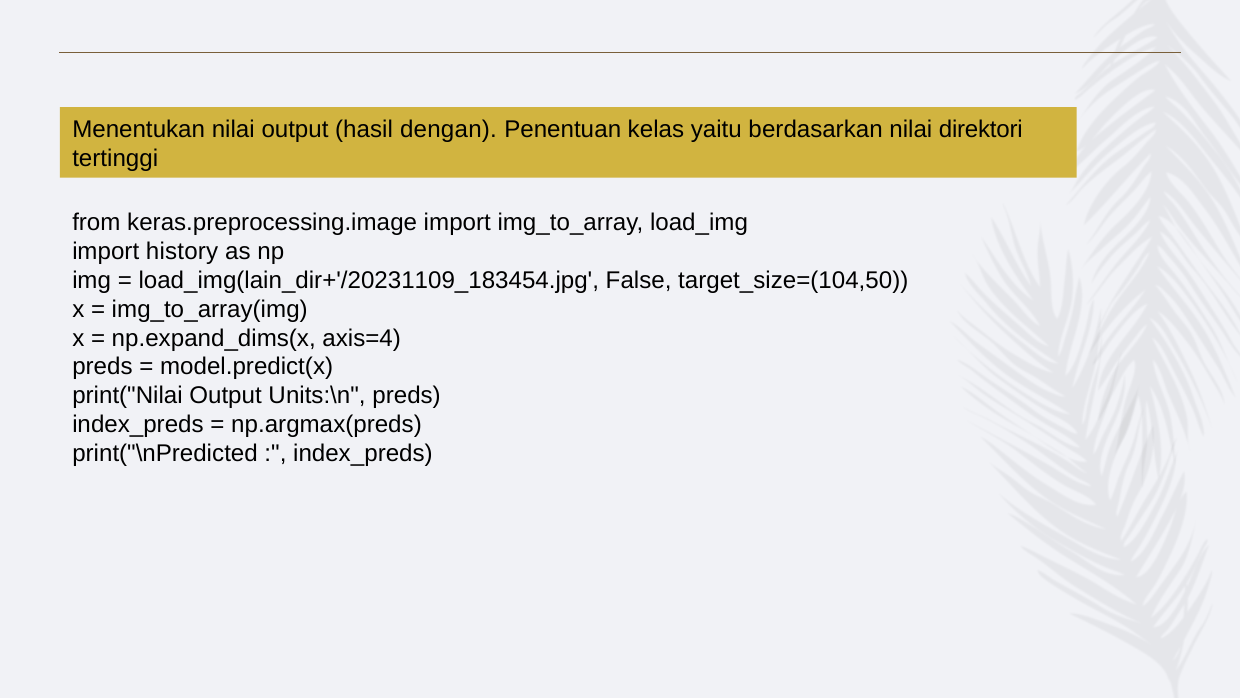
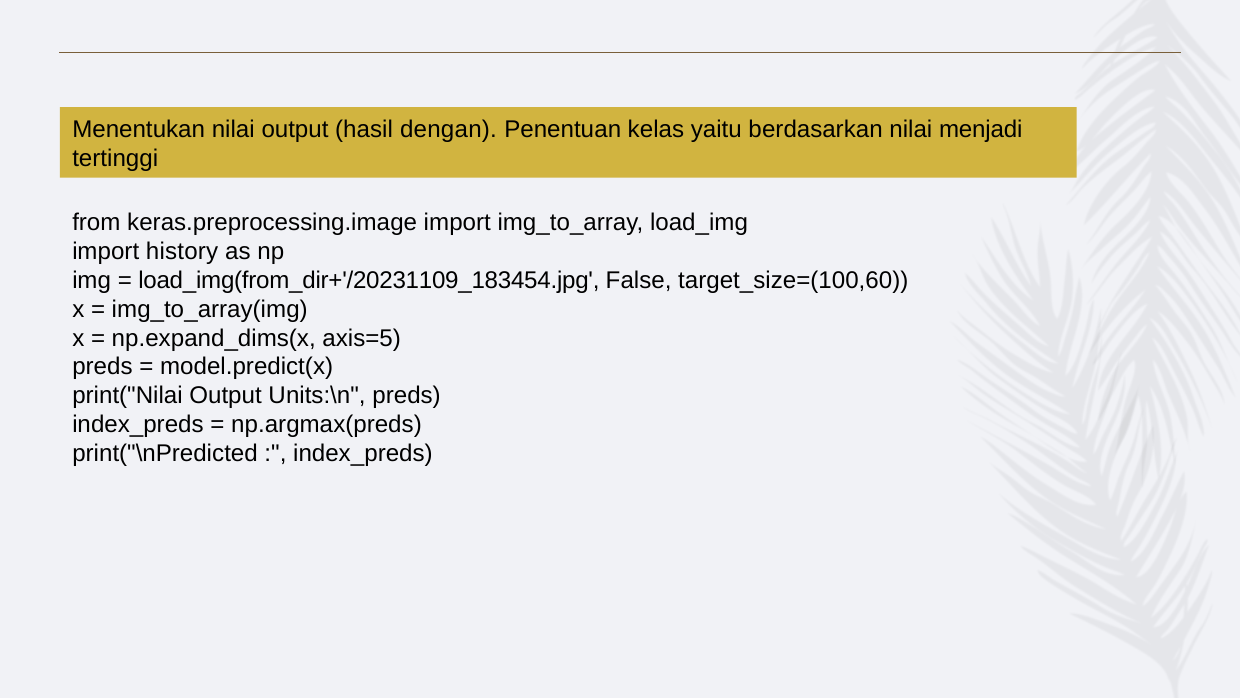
direktori: direktori -> menjadi
load_img(lain_dir+'/20231109_183454.jpg: load_img(lain_dir+'/20231109_183454.jpg -> load_img(from_dir+'/20231109_183454.jpg
target_size=(104,50: target_size=(104,50 -> target_size=(100,60
axis=4: axis=4 -> axis=5
